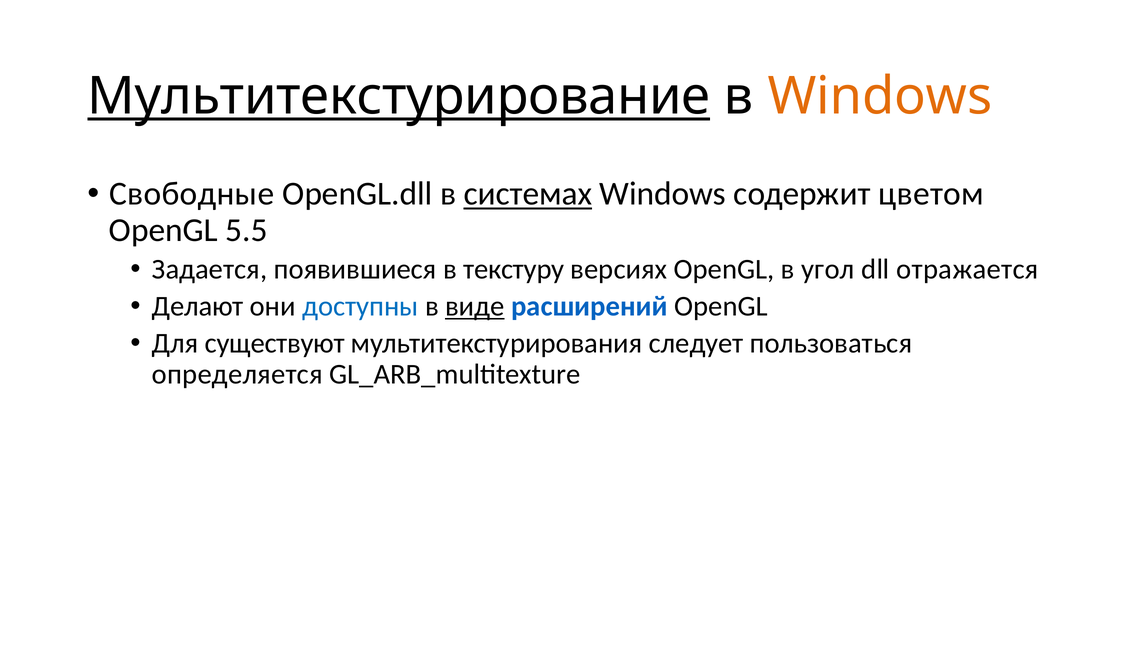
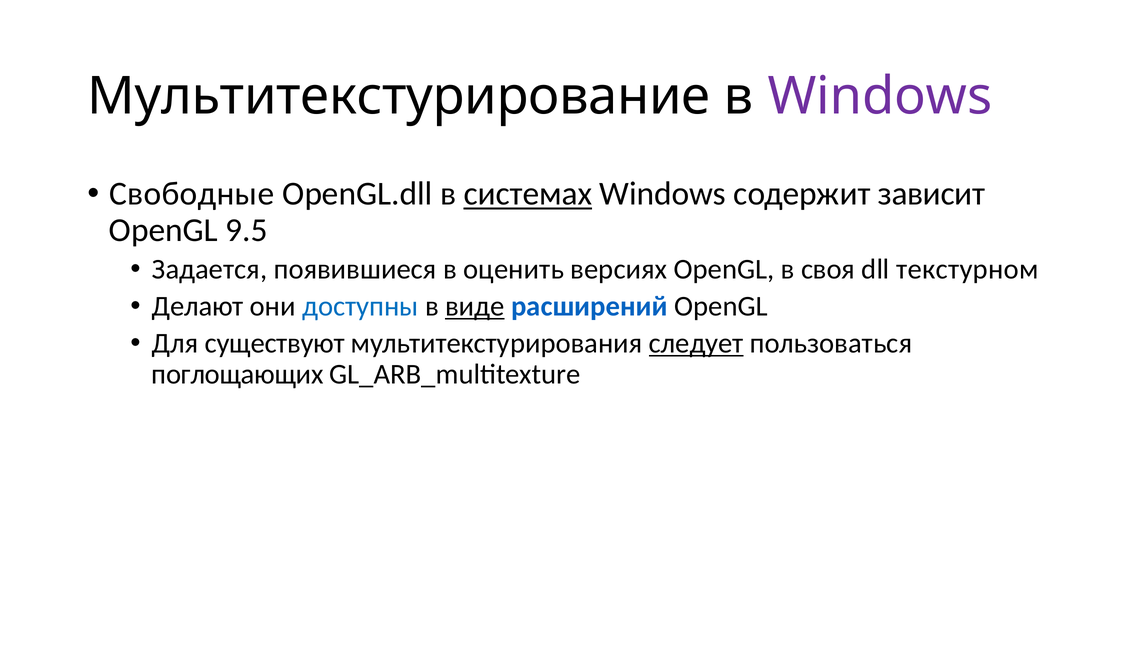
Мультитекстурирование underline: present -> none
Windows at (880, 96) colour: orange -> purple
цветом: цветом -> зависит
5.5: 5.5 -> 9.5
текстуру: текстуру -> оценить
угол: угол -> своя
отражается: отражается -> текстурном
следует underline: none -> present
определяется: определяется -> поглощающих
